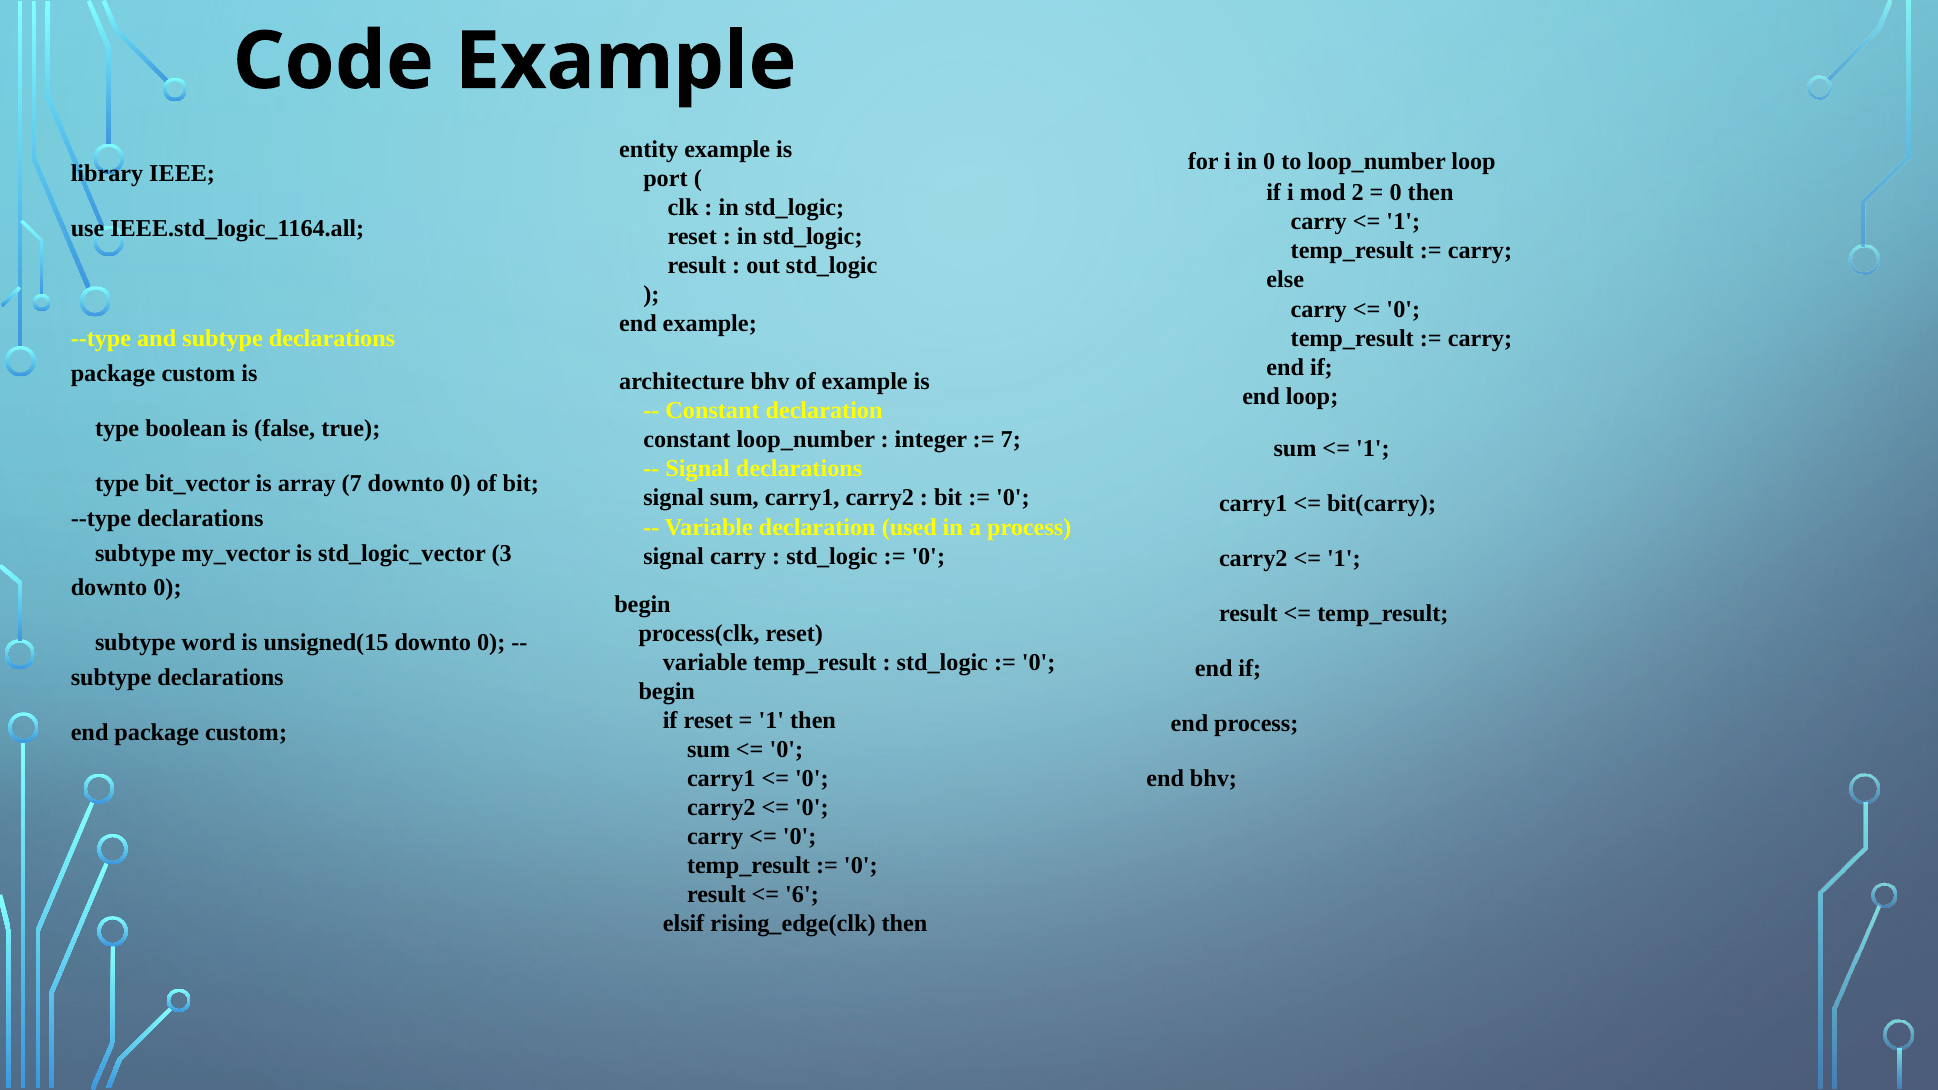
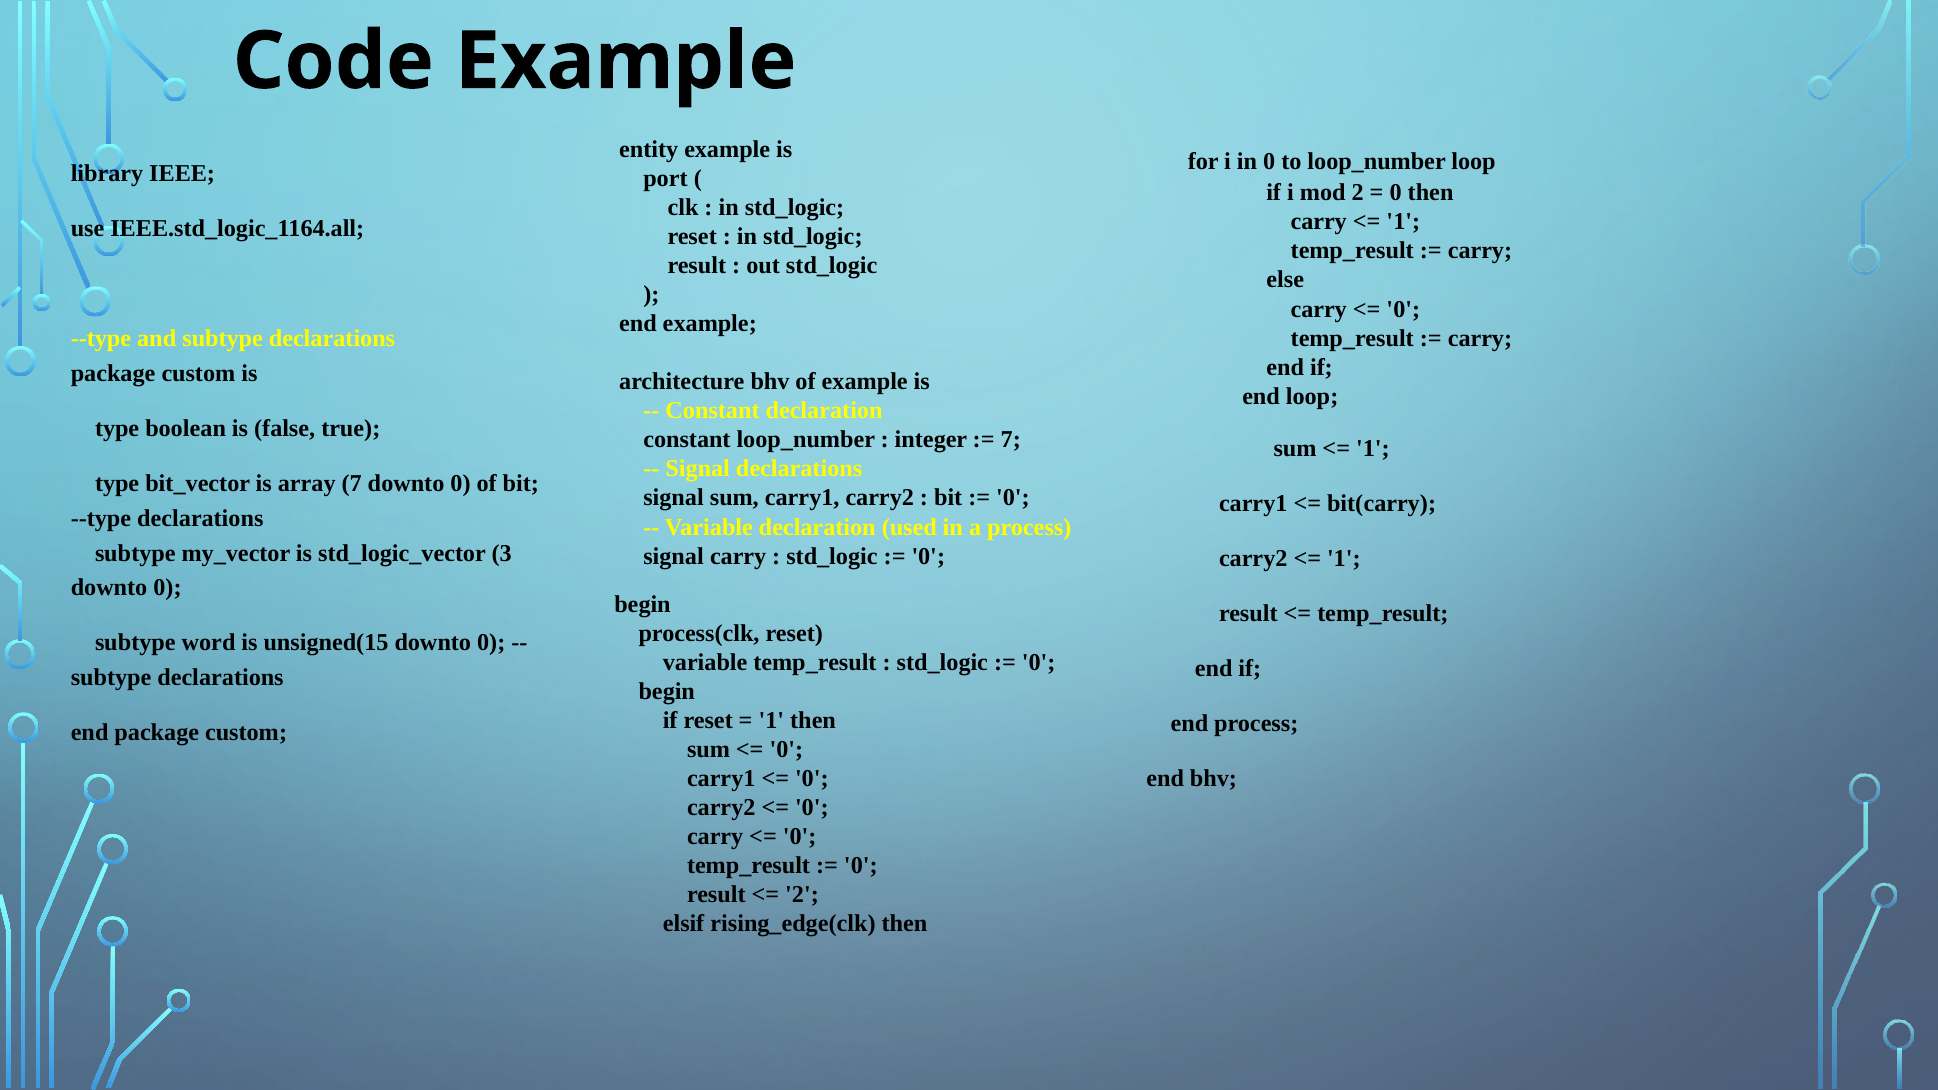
6 at (802, 895): 6 -> 2
